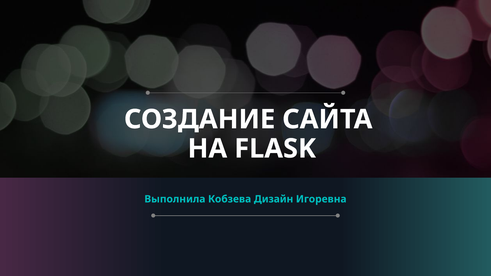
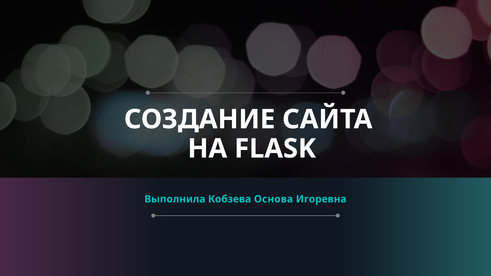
Дизайн: Дизайн -> Основа
